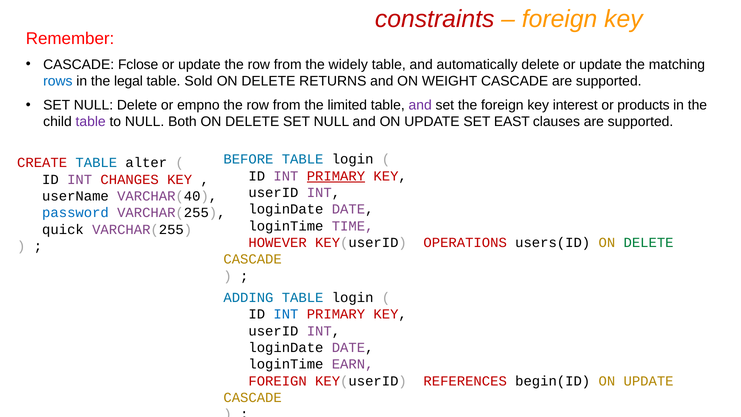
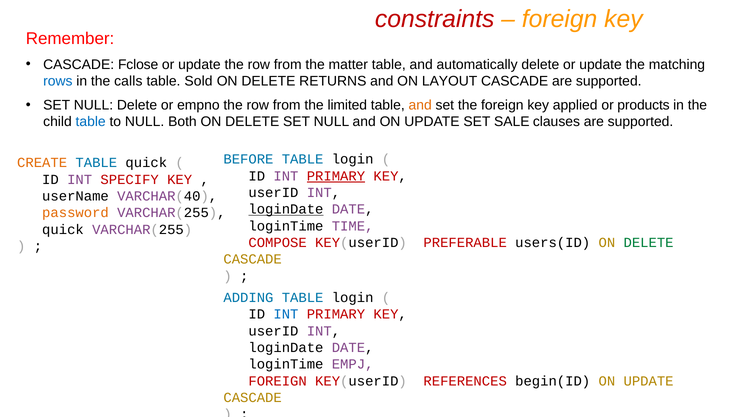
widely: widely -> matter
legal: legal -> calls
WEIGHT: WEIGHT -> LAYOUT
and at (420, 105) colour: purple -> orange
interest: interest -> applied
table at (91, 122) colour: purple -> blue
EAST: EAST -> SALE
CREATE colour: red -> orange
TABLE alter: alter -> quick
CHANGES: CHANGES -> SPECIFY
loginDate at (286, 209) underline: none -> present
password colour: blue -> orange
HOWEVER: HOWEVER -> COMPOSE
OPERATIONS: OPERATIONS -> PREFERABLE
EARN: EARN -> EMPJ
